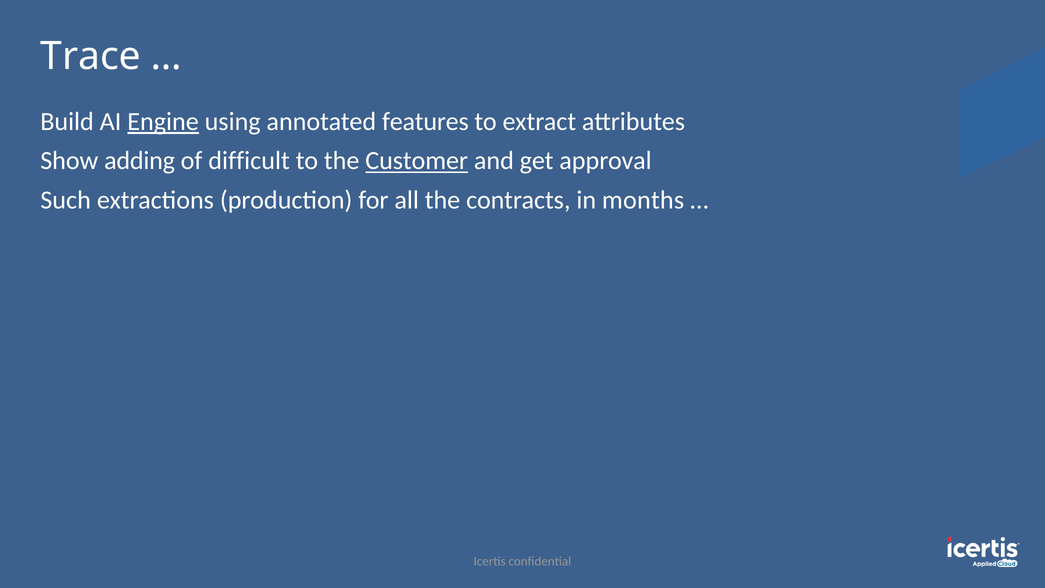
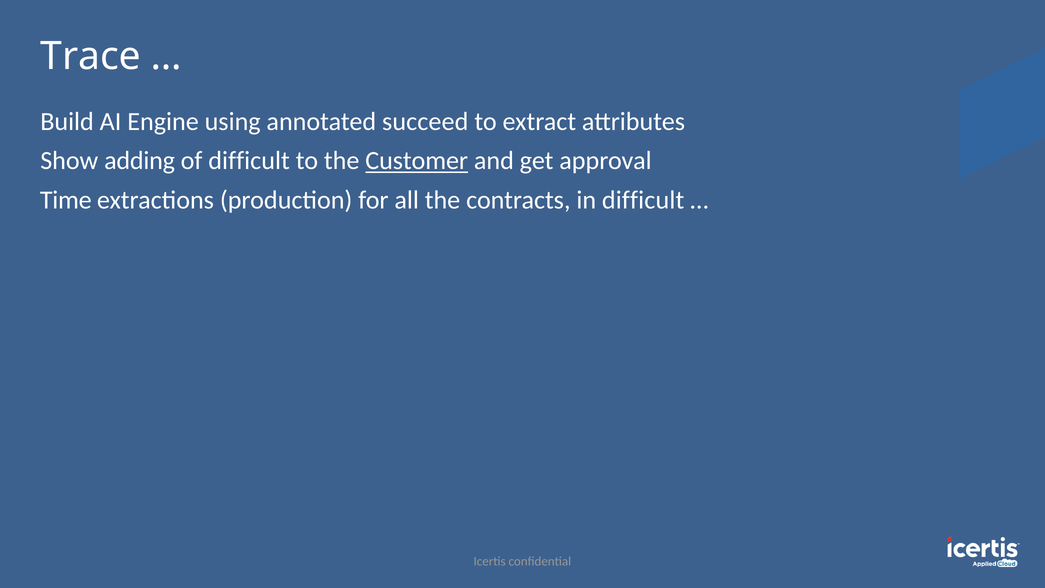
Engine underline: present -> none
features: features -> succeed
Such: Such -> Time
in months: months -> difficult
